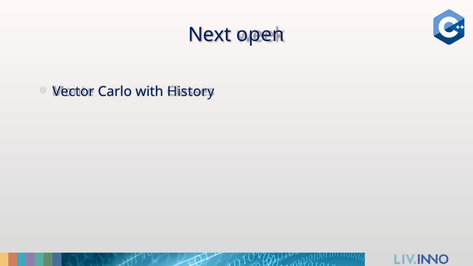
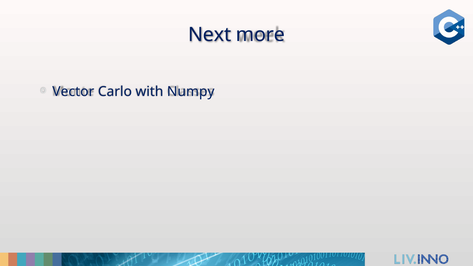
open: open -> more
History: History -> Numpy
